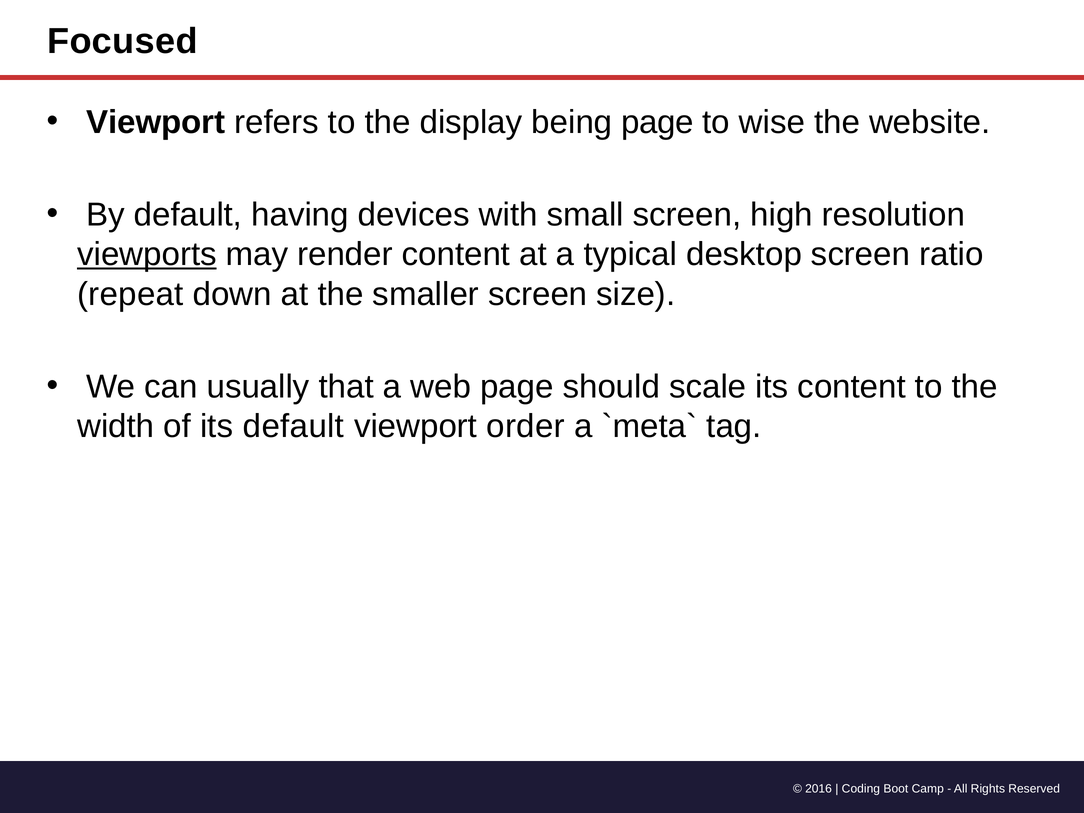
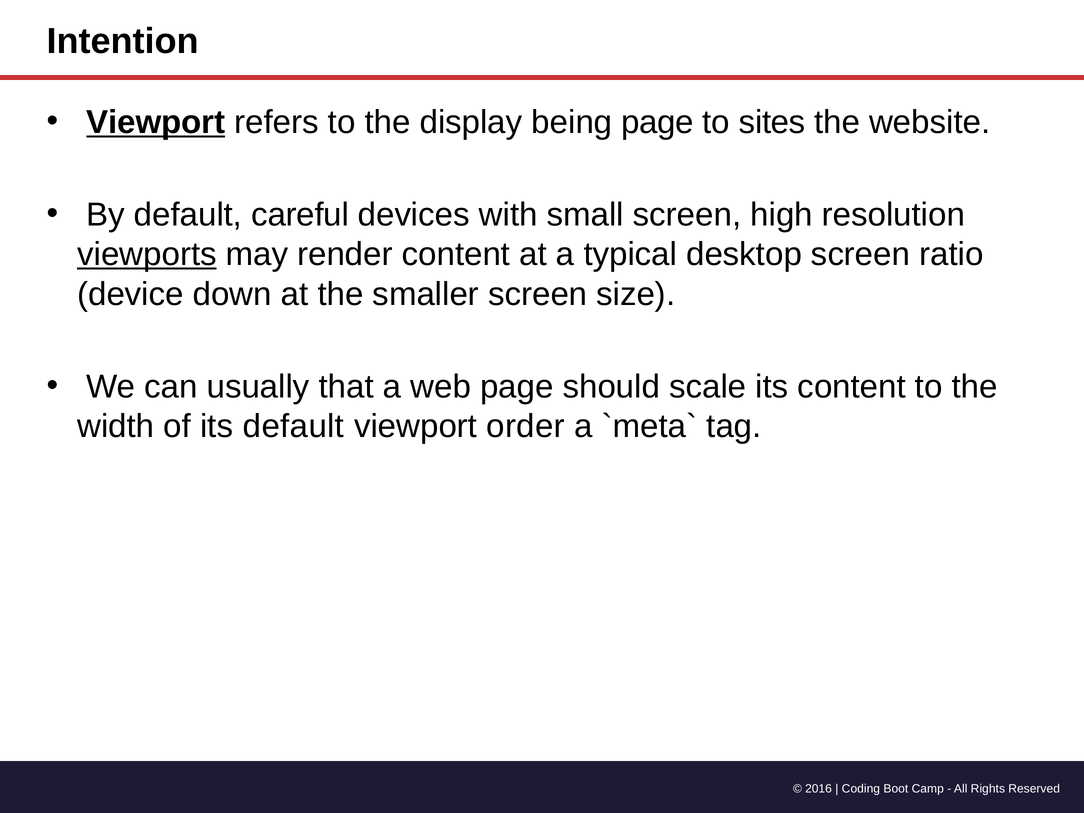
Focused: Focused -> Intention
Viewport at (156, 122) underline: none -> present
wise: wise -> sites
having: having -> careful
repeat: repeat -> device
